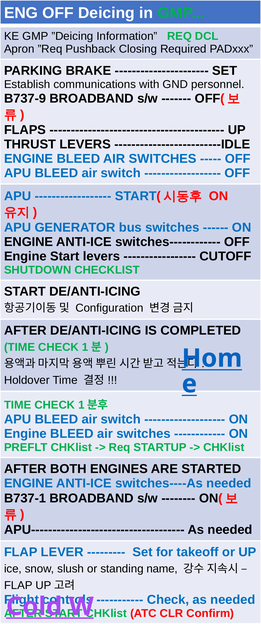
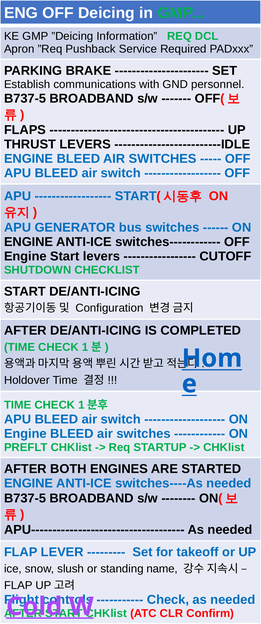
Closing: Closing -> Service
B737-9 at (25, 99): B737-9 -> B737-5
B737-1 at (25, 499): B737-1 -> B737-5
